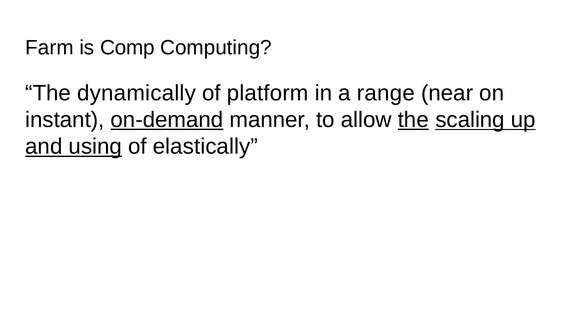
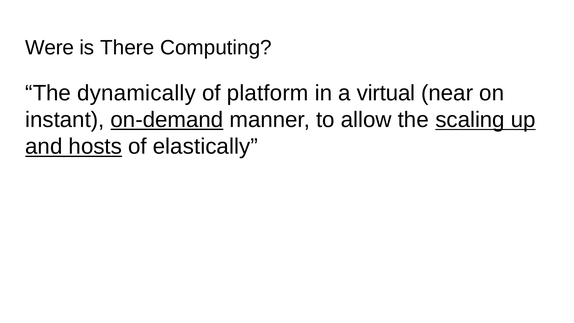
Farm: Farm -> Were
Comp: Comp -> There
range: range -> virtual
the at (413, 120) underline: present -> none
using: using -> hosts
